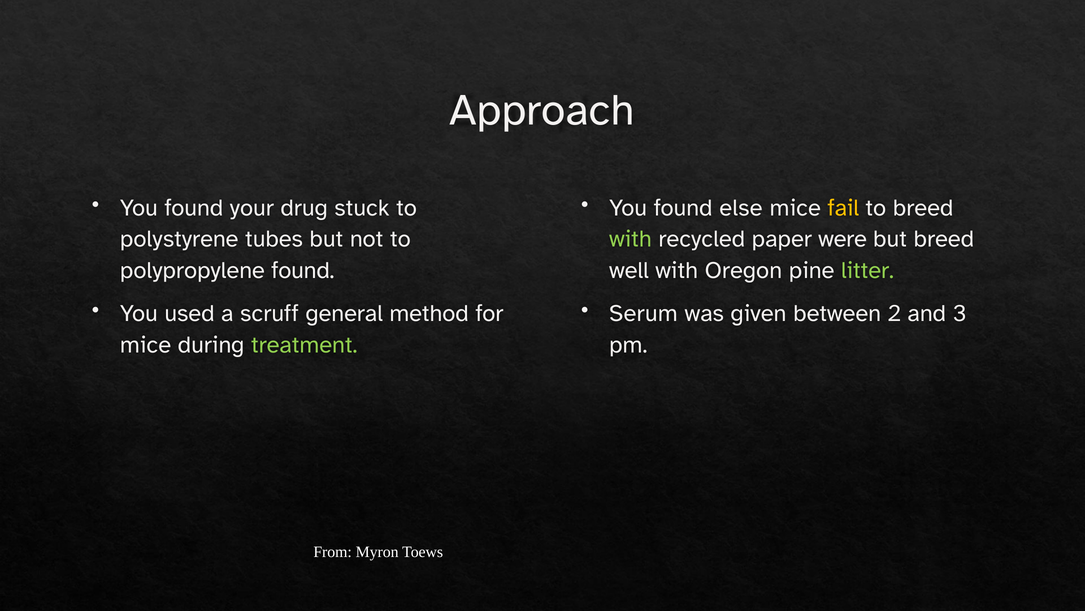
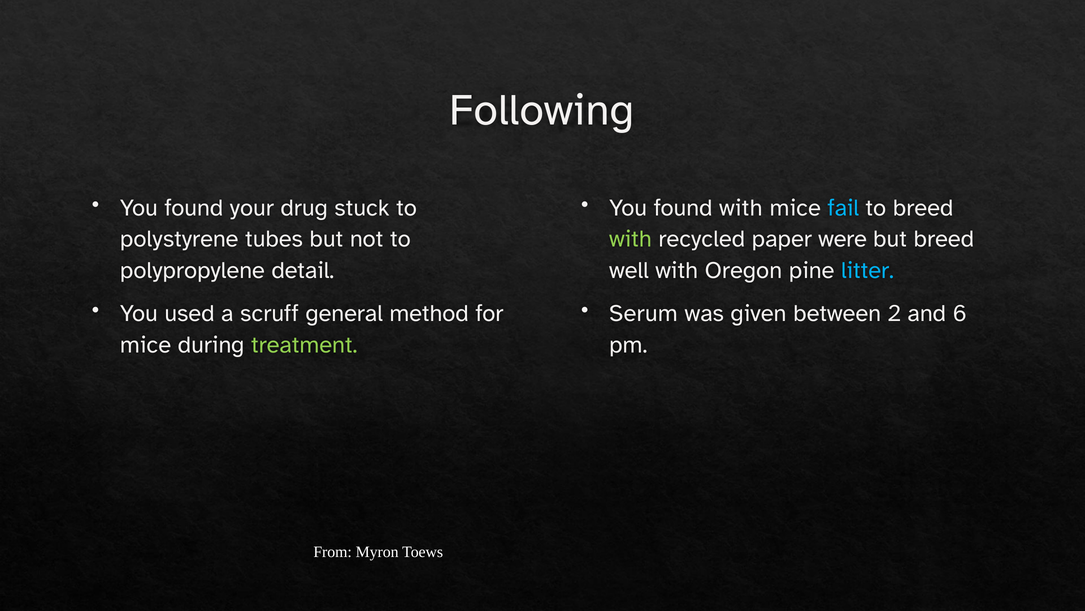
Approach: Approach -> Following
found else: else -> with
fail colour: yellow -> light blue
polypropylene found: found -> detail
litter colour: light green -> light blue
3: 3 -> 6
